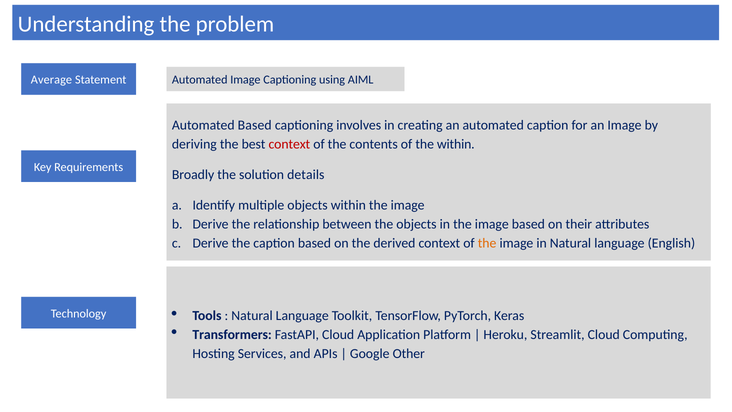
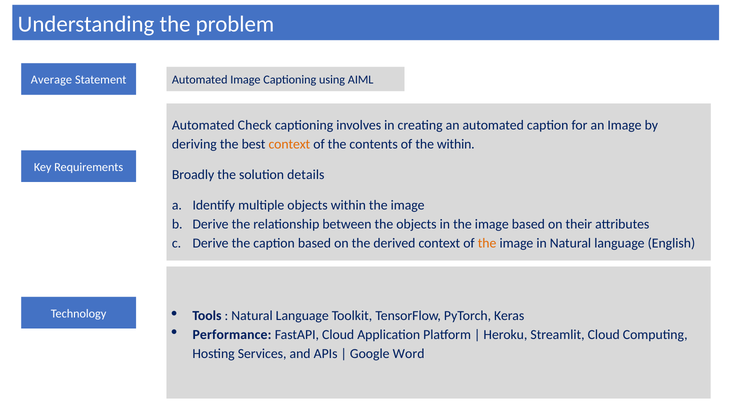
Automated Based: Based -> Check
context at (289, 144) colour: red -> orange
Transformers: Transformers -> Performance
Other: Other -> Word
